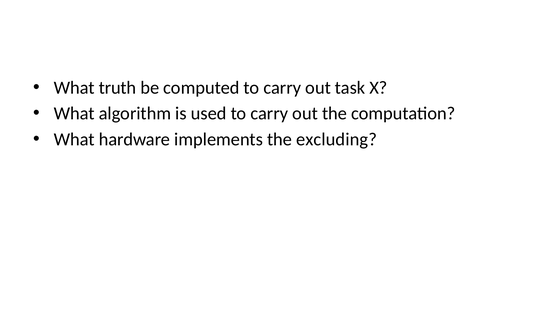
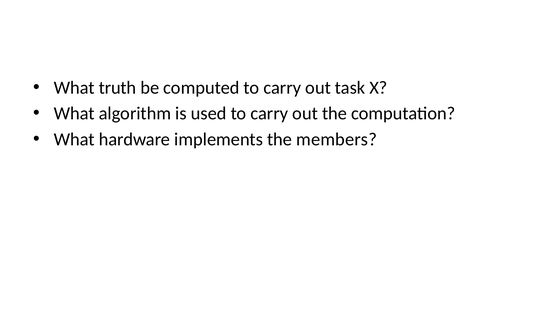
excluding: excluding -> members
